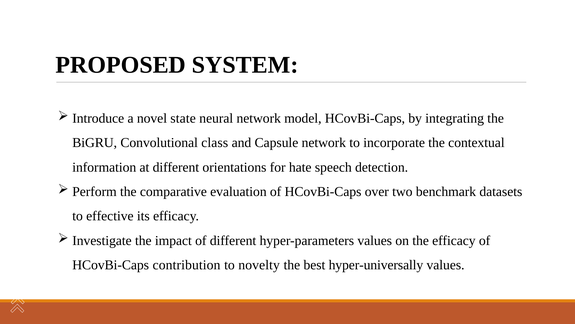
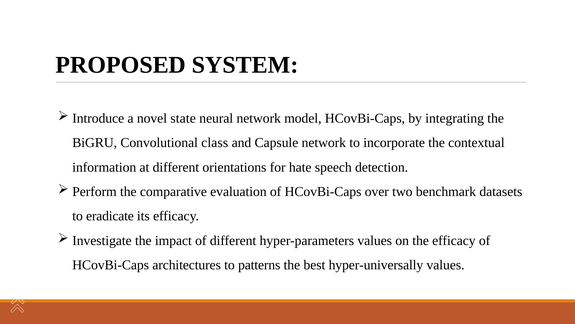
effective: effective -> eradicate
contribution: contribution -> architectures
novelty: novelty -> patterns
